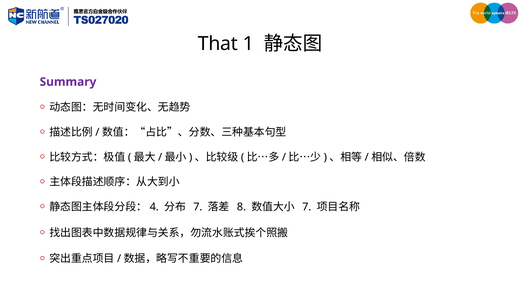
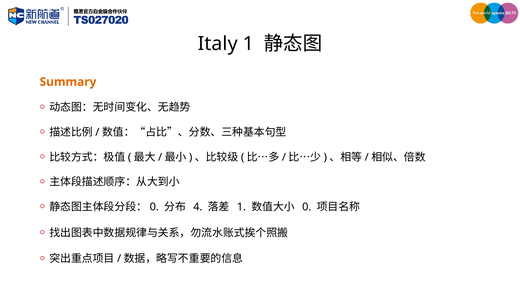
That: That -> Italy
Summary colour: purple -> orange
4 at (154, 207): 4 -> 0
7 at (198, 207): 7 -> 4
8 at (241, 207): 8 -> 1
7 at (307, 207): 7 -> 0
